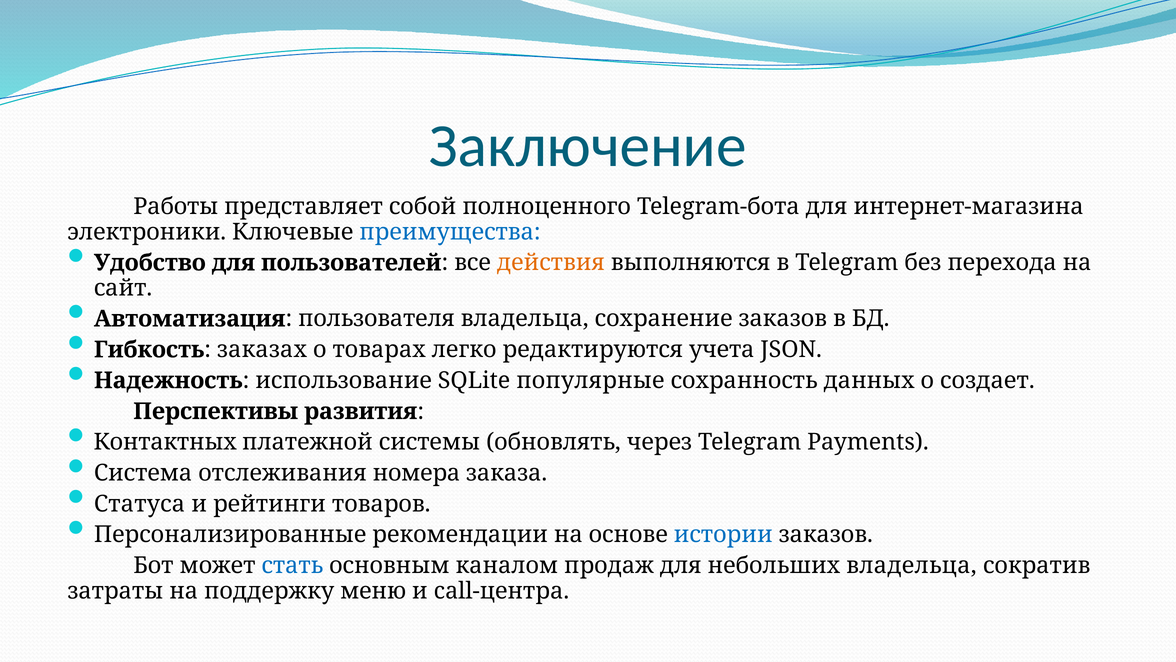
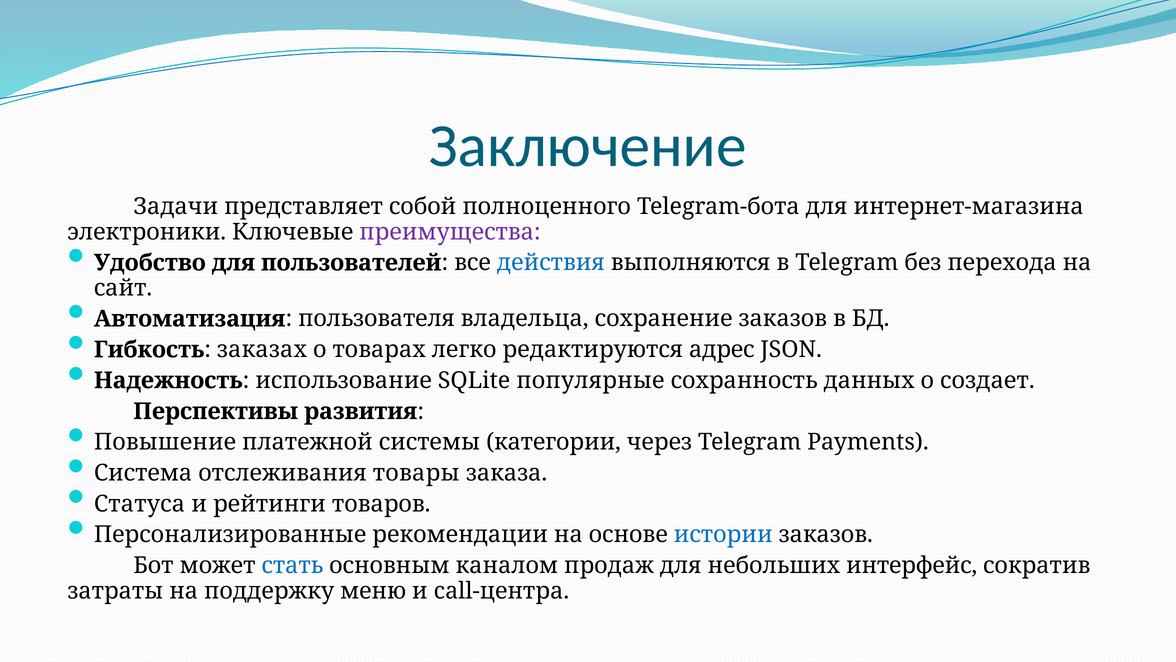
Работы: Работы -> Задачи
преимущества colour: blue -> purple
действия colour: orange -> blue
учета: учета -> адрес
Контактных: Контактных -> Повышение
обновлять: обновлять -> категории
номера: номера -> товары
небольших владельца: владельца -> интерфейс
